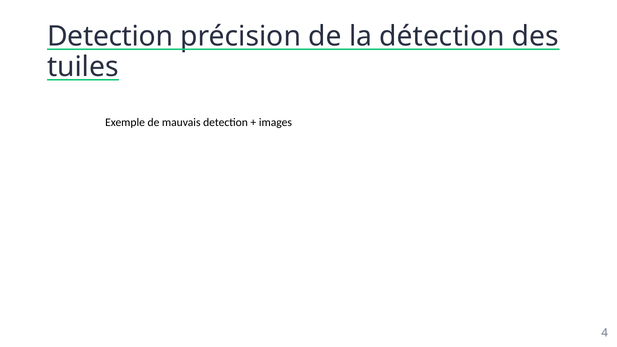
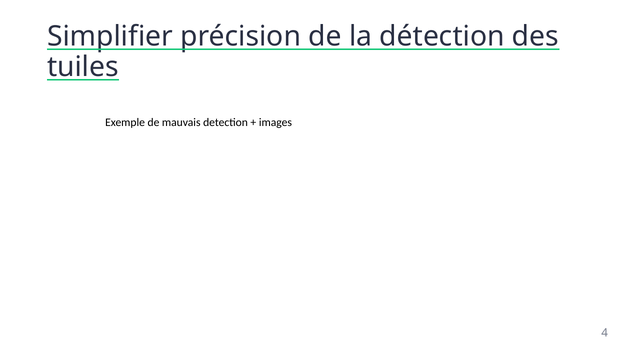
Detection at (110, 37): Detection -> Simplifier
